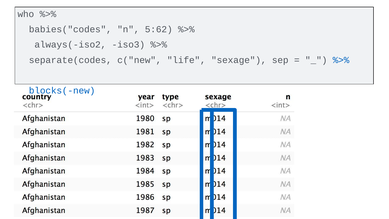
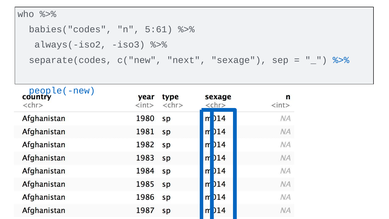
5:62: 5:62 -> 5:61
life: life -> next
blocks(-new: blocks(-new -> people(-new
